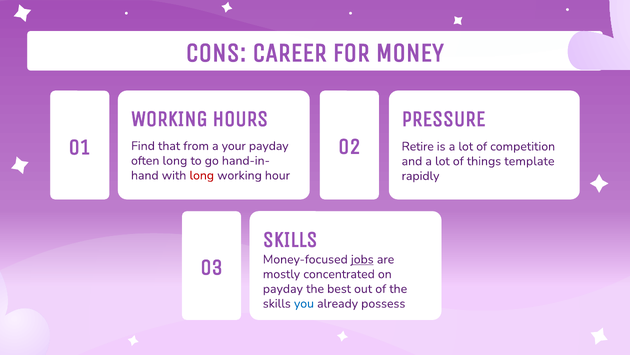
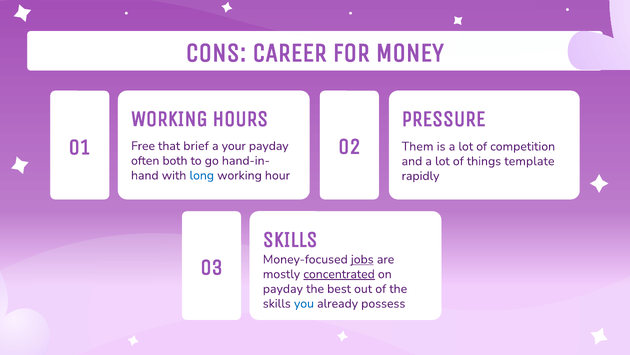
Find: Find -> Free
from: from -> brief
Retire: Retire -> Them
often long: long -> both
long at (202, 175) colour: red -> blue
concentrated underline: none -> present
